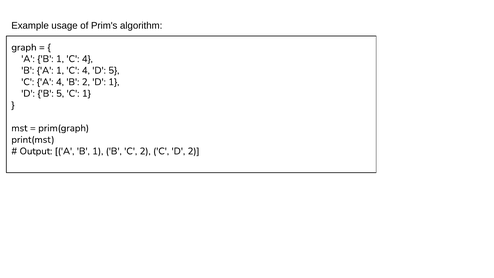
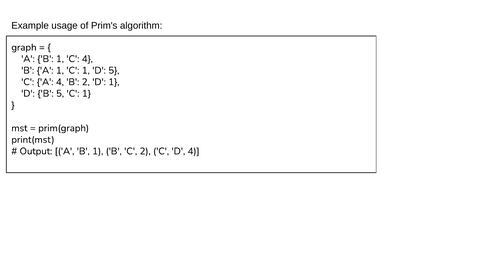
A 1 C 4: 4 -> 1
D 2: 2 -> 4
